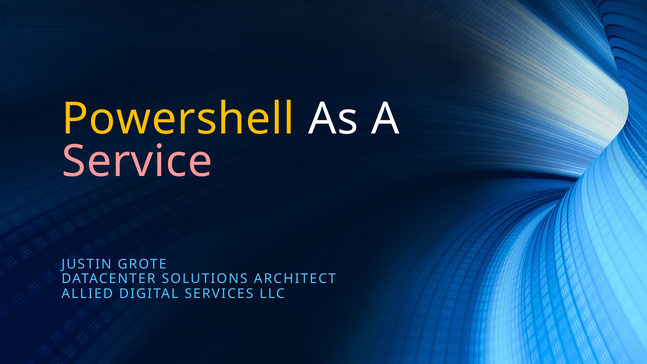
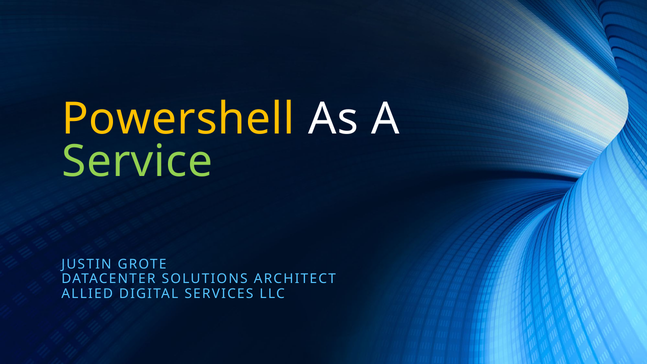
Service colour: pink -> light green
